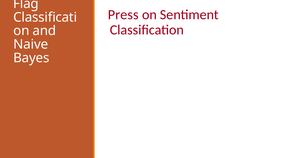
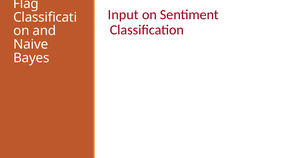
Press: Press -> Input
